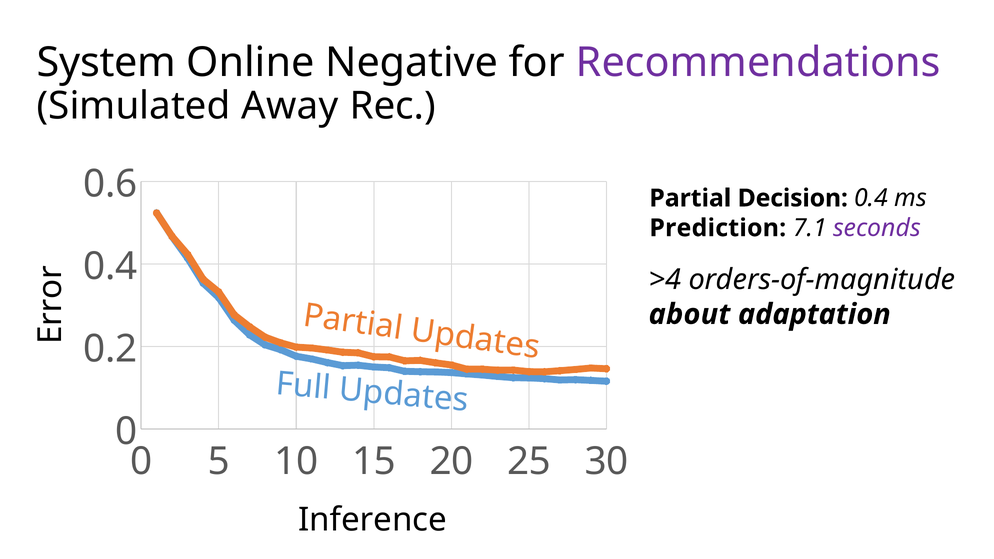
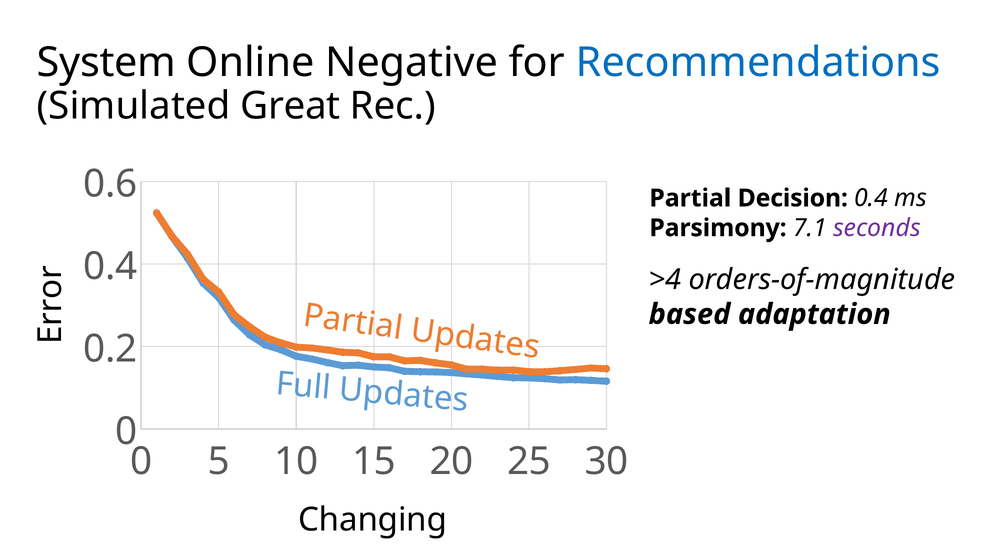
Recommendations colour: purple -> blue
Away: Away -> Great
Prediction: Prediction -> Parsimony
about: about -> based
Inference: Inference -> Changing
